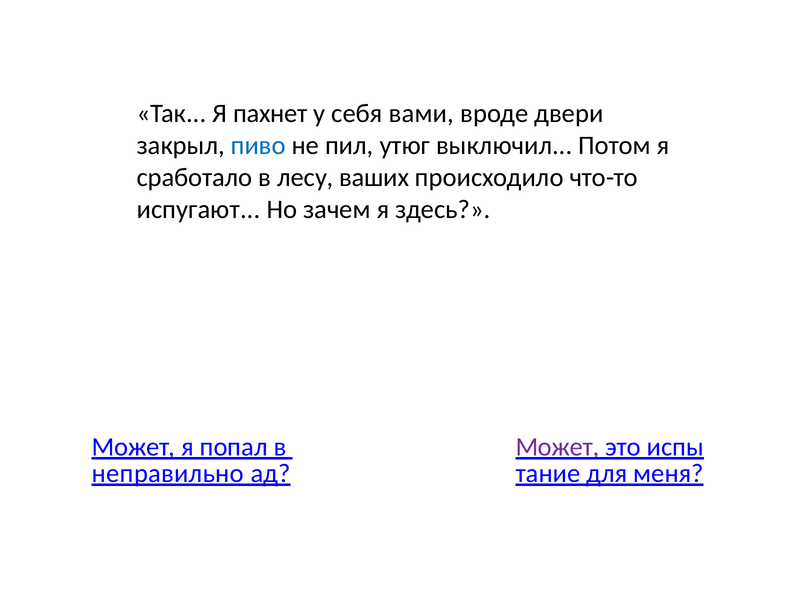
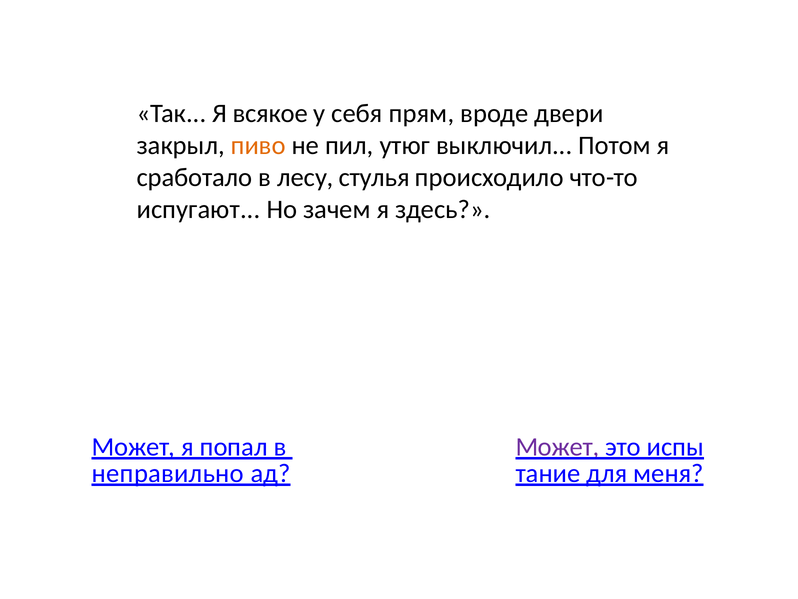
пахнет: пахнет -> всякое
вами: вами -> прям
пиво colour: blue -> orange
ваших: ваших -> стулья
